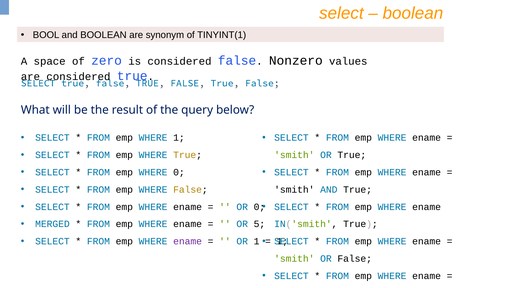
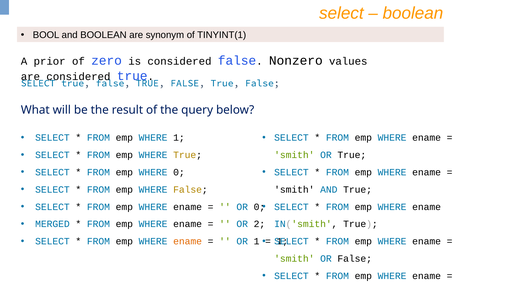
space: space -> prior
5: 5 -> 2
ename at (188, 241) colour: purple -> orange
